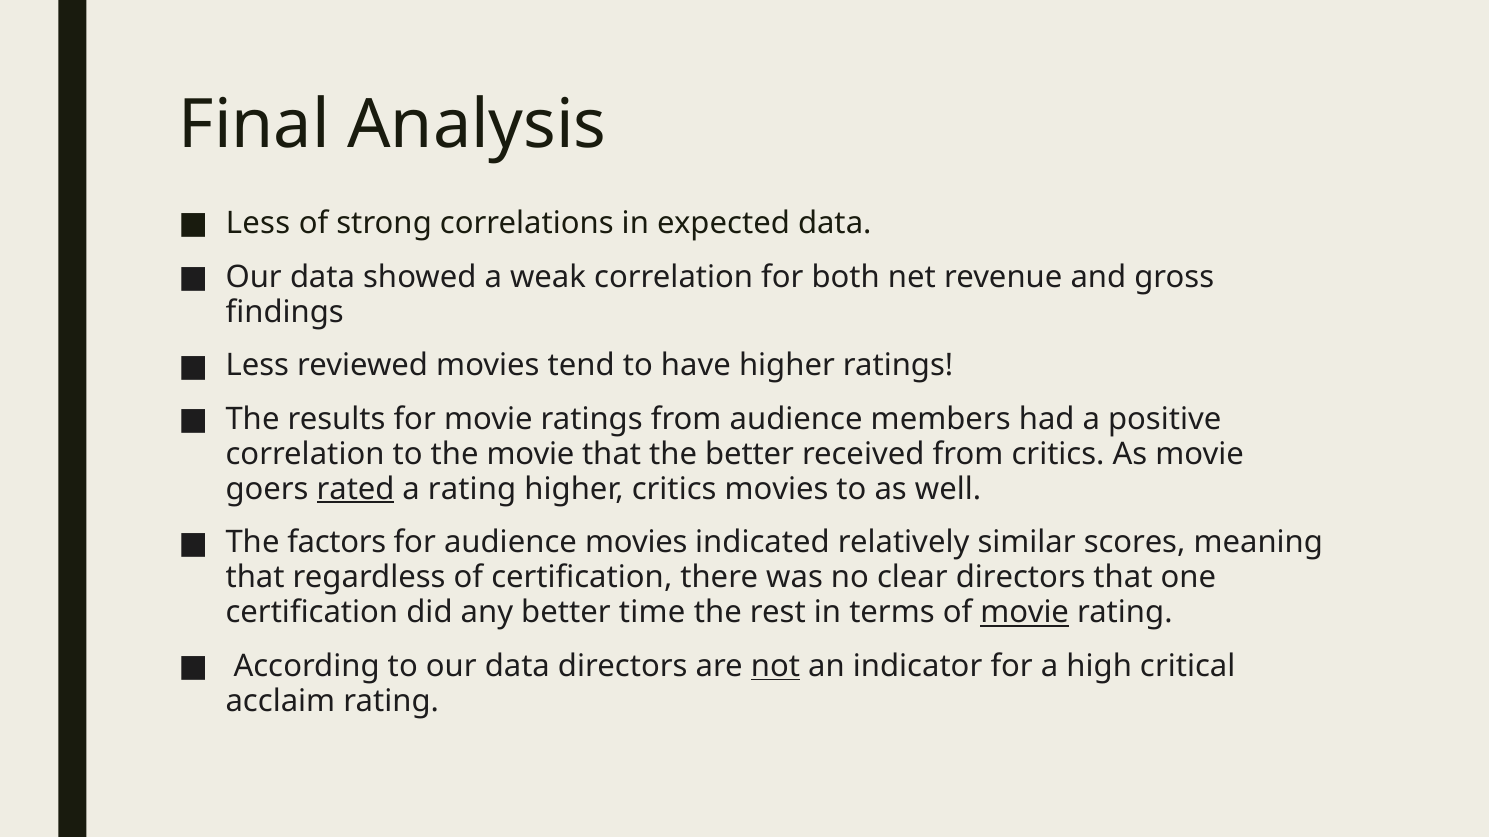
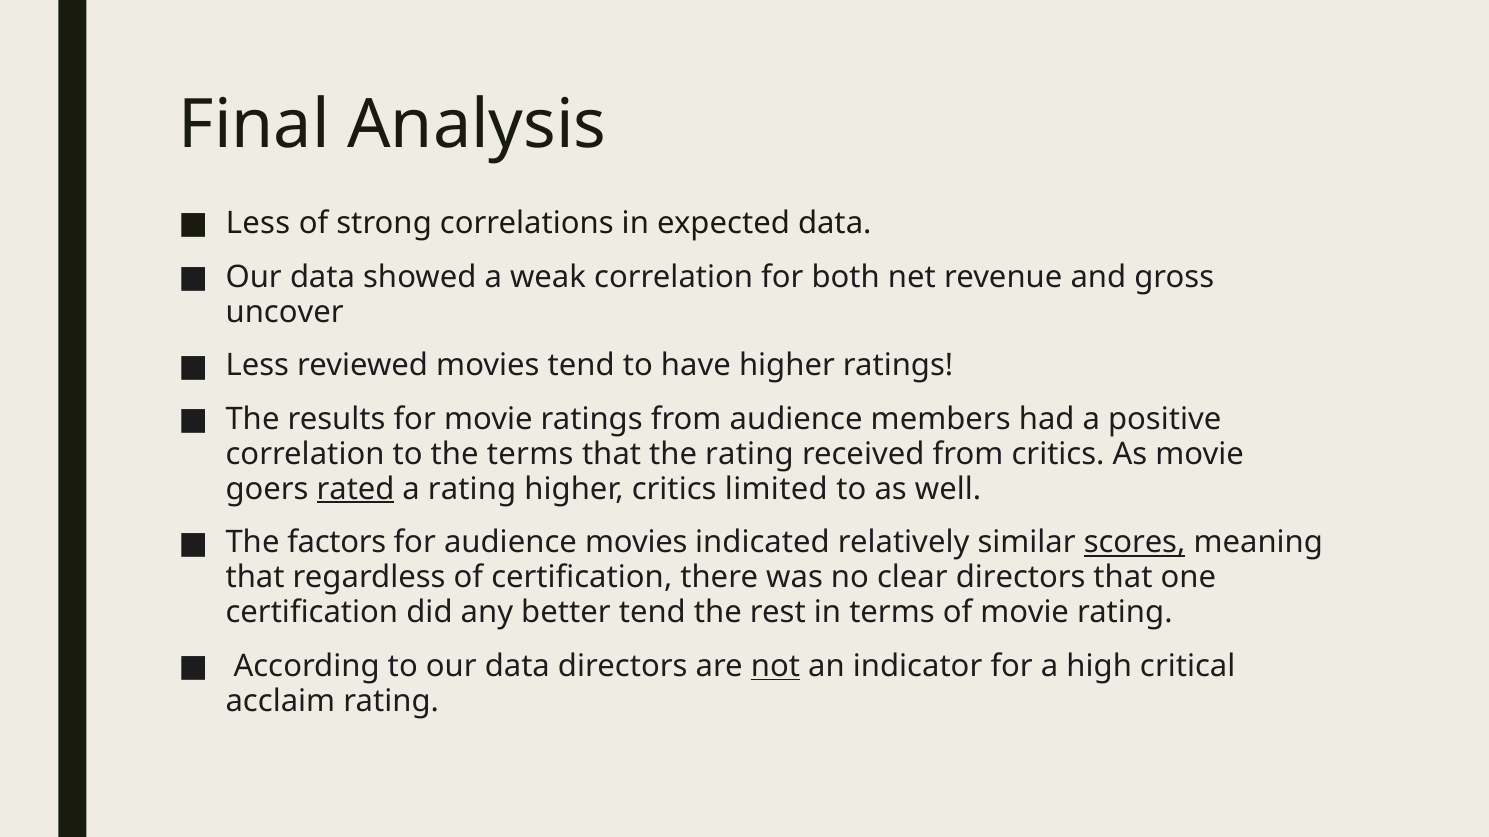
findings: findings -> uncover
the movie: movie -> terms
the better: better -> rating
critics movies: movies -> limited
scores underline: none -> present
better time: time -> tend
movie at (1025, 613) underline: present -> none
